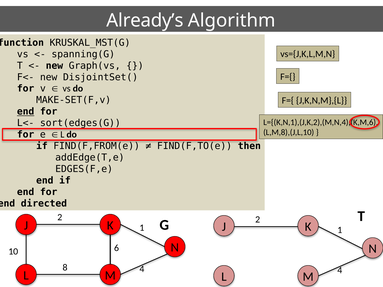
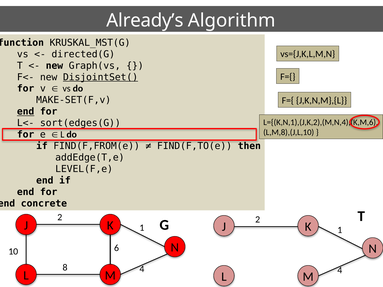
spanning(G: spanning(G -> directed(G
DisjointSet( underline: none -> present
EDGES(F,e: EDGES(F,e -> LEVEL(F,e
directed: directed -> concrete
